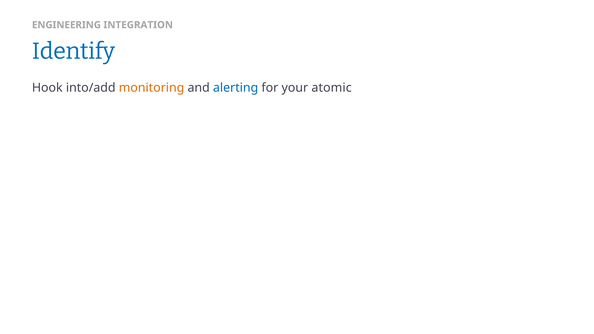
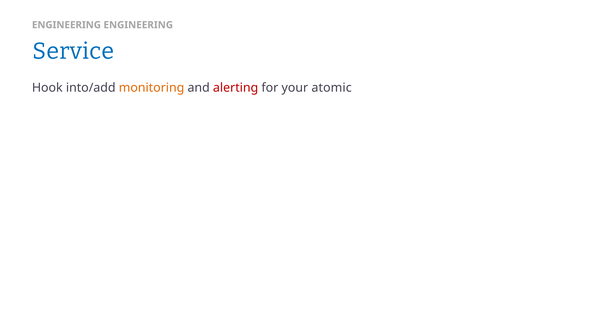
ENGINEERING INTEGRATION: INTEGRATION -> ENGINEERING
Identify: Identify -> Service
alerting colour: blue -> red
